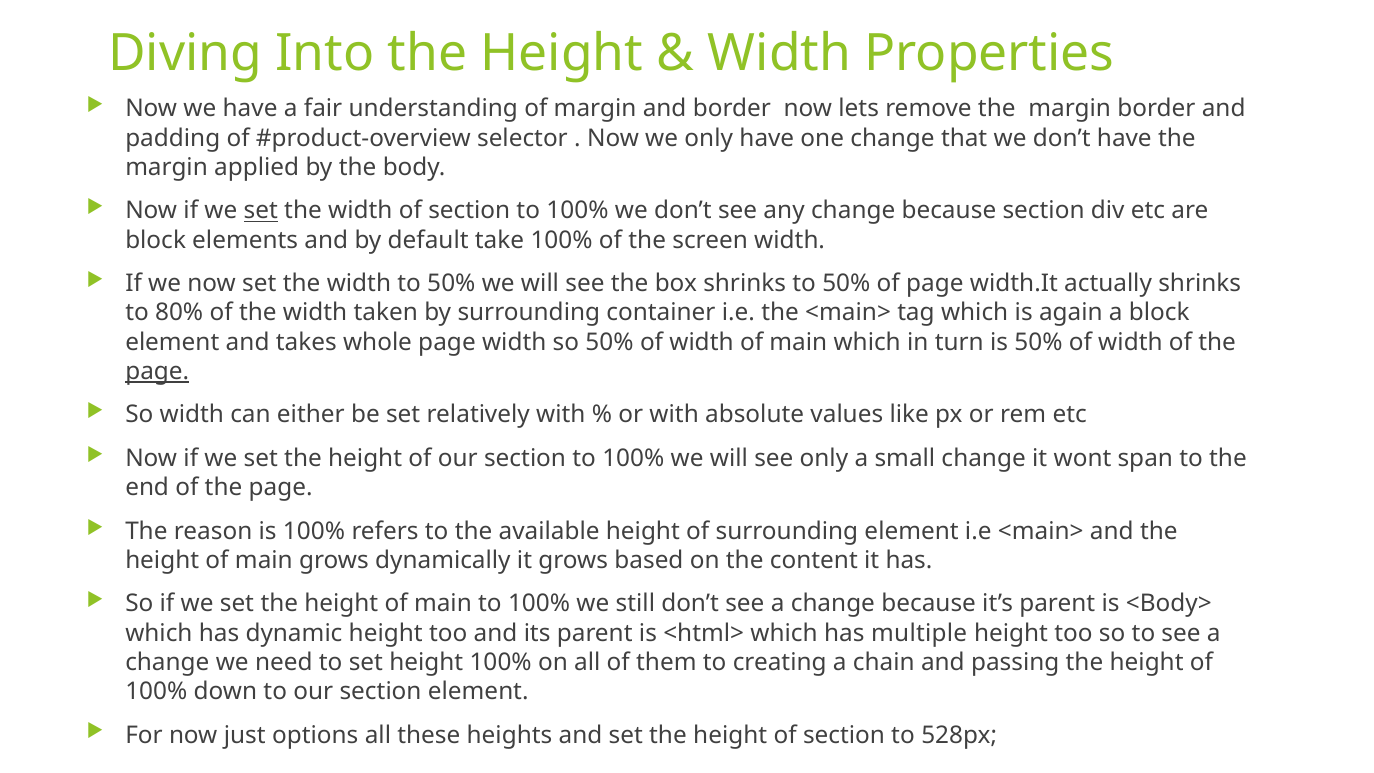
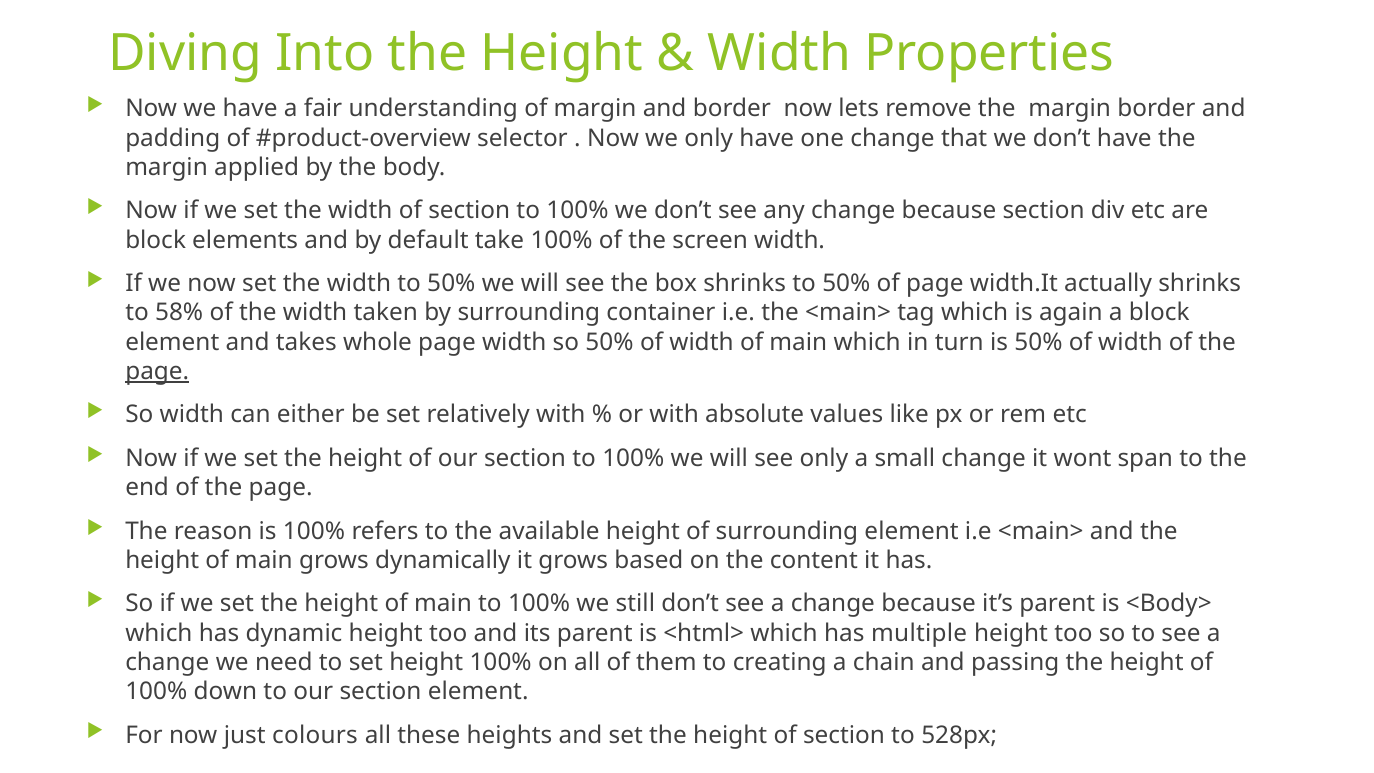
set at (261, 211) underline: present -> none
80%: 80% -> 58%
options: options -> colours
